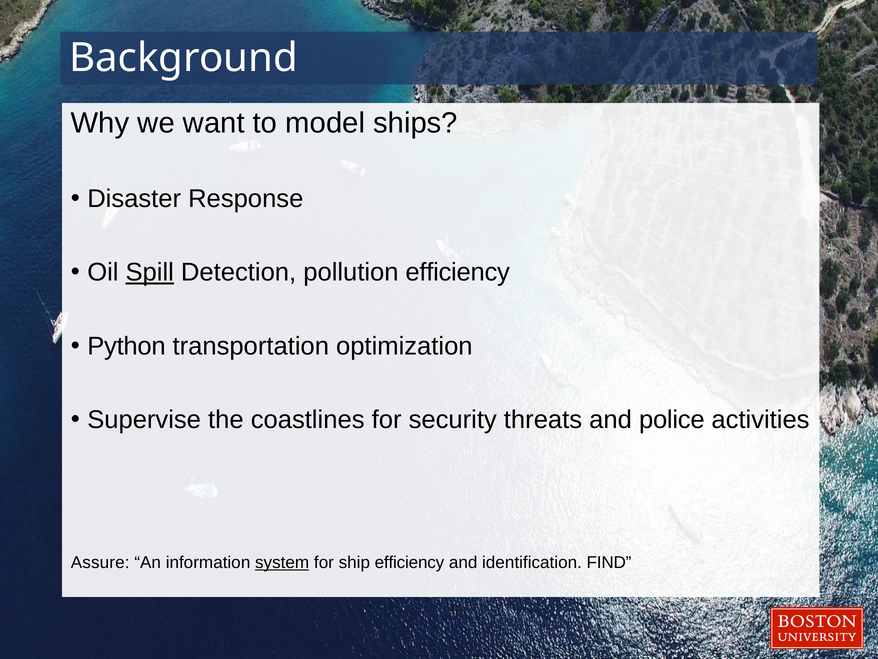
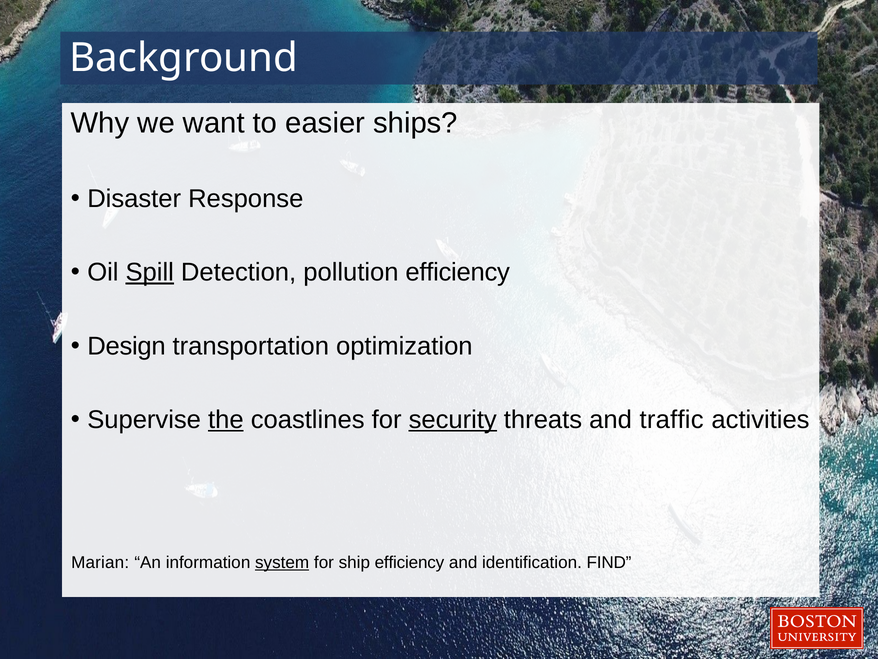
model: model -> easier
Python: Python -> Design
the underline: none -> present
security underline: none -> present
police: police -> traffic
Assure: Assure -> Marian
